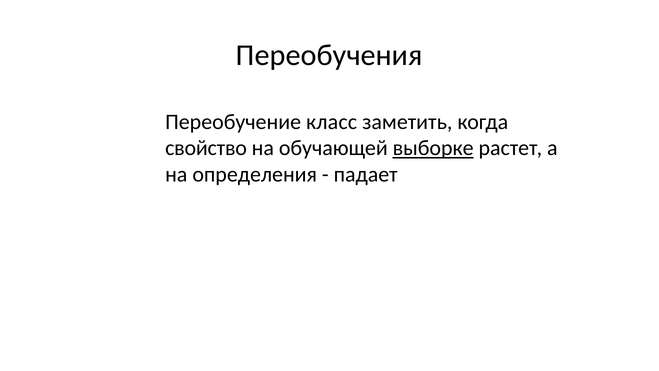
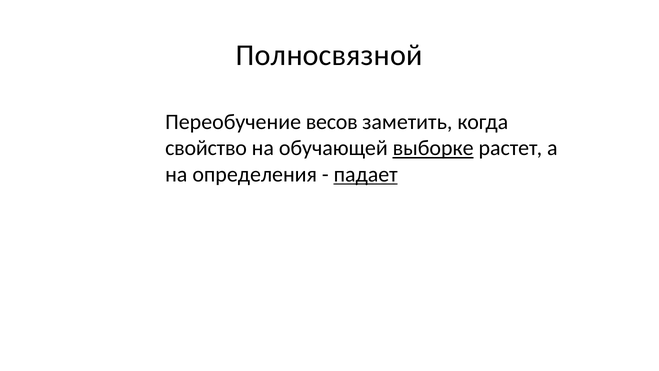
Переобучения: Переобучения -> Полносвязной
класс: класс -> весов
падает underline: none -> present
